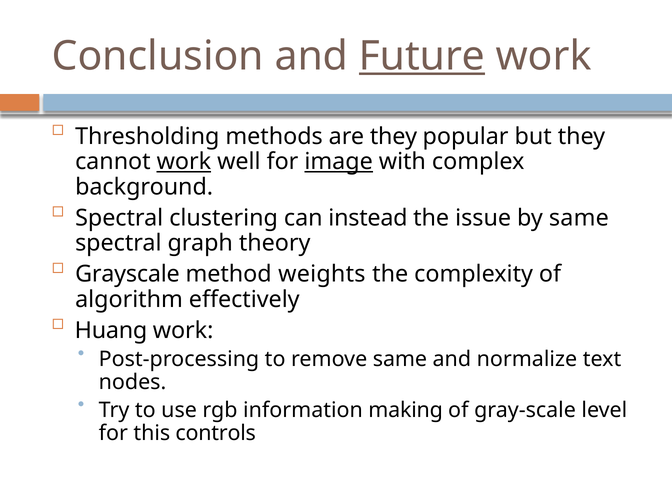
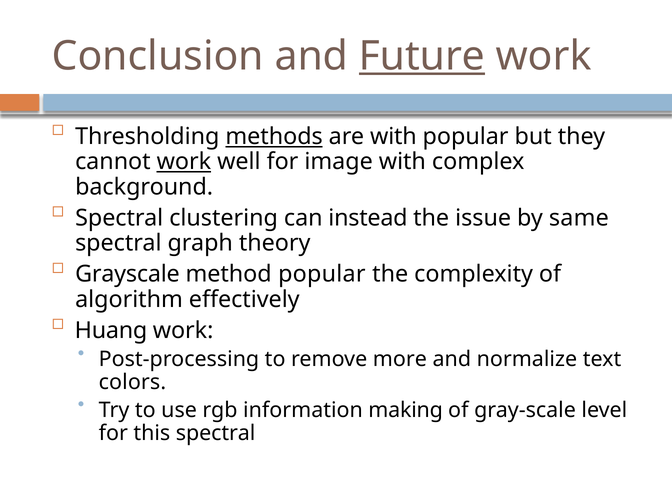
methods underline: none -> present
are they: they -> with
image underline: present -> none
method weights: weights -> popular
remove same: same -> more
nodes: nodes -> colors
this controls: controls -> spectral
